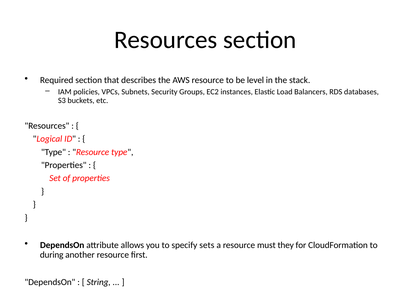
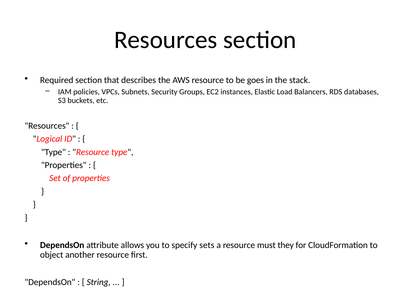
level: level -> goes
during: during -> object
